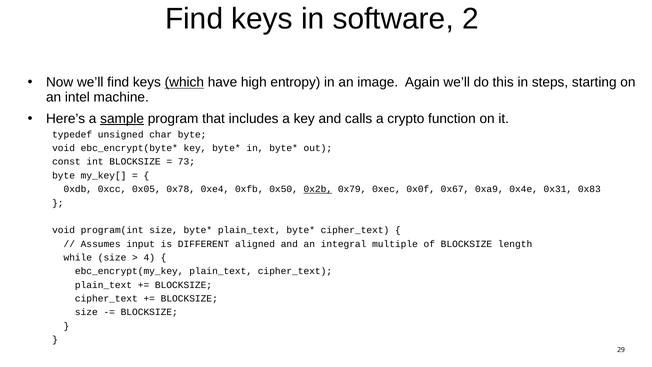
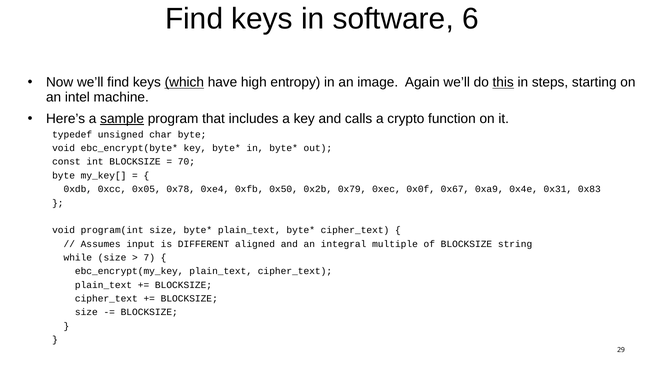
2: 2 -> 6
this underline: none -> present
73: 73 -> 70
0x2b underline: present -> none
length: length -> string
4: 4 -> 7
